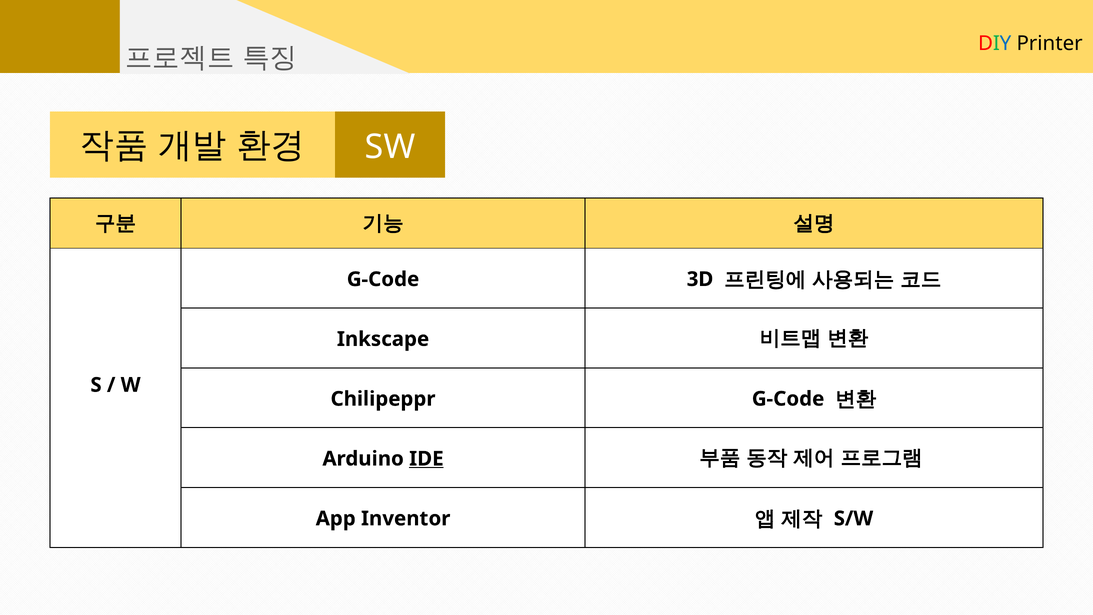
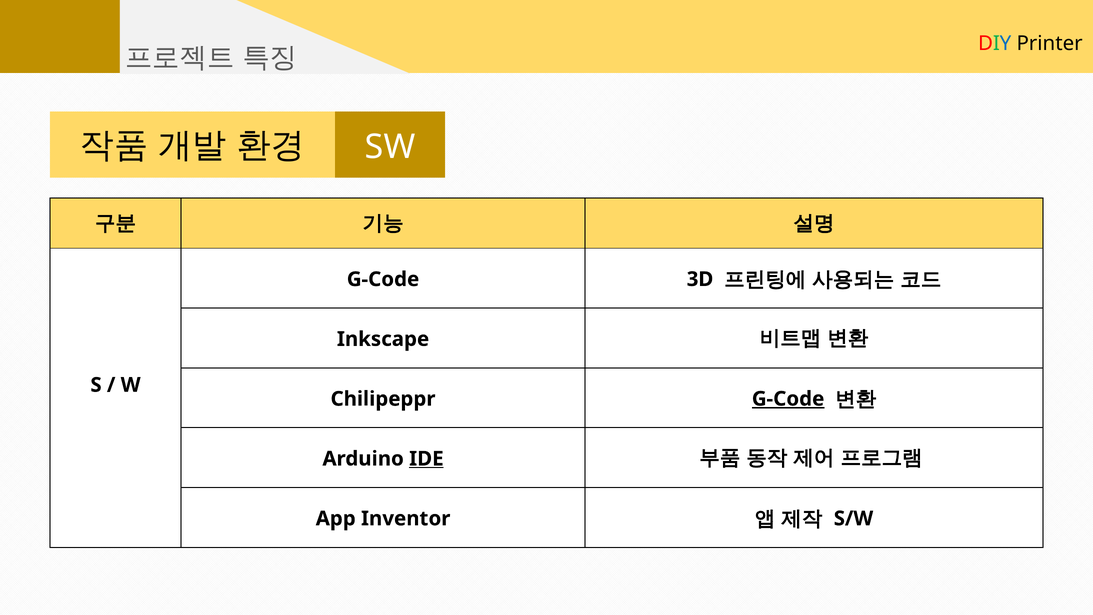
G-Code at (788, 399) underline: none -> present
